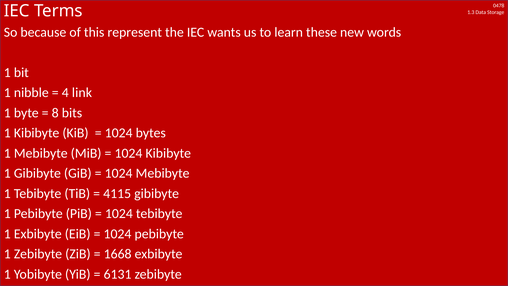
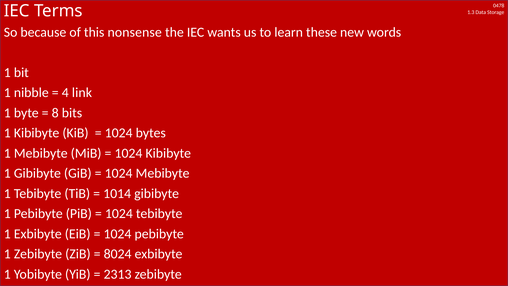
represent: represent -> nonsense
4115: 4115 -> 1014
1668: 1668 -> 8024
6131: 6131 -> 2313
